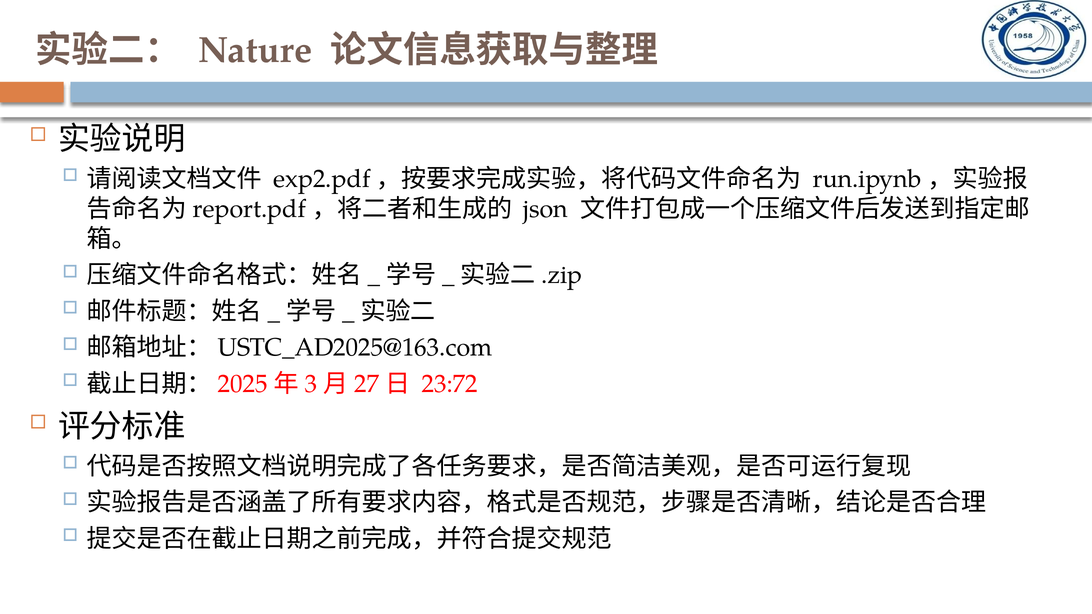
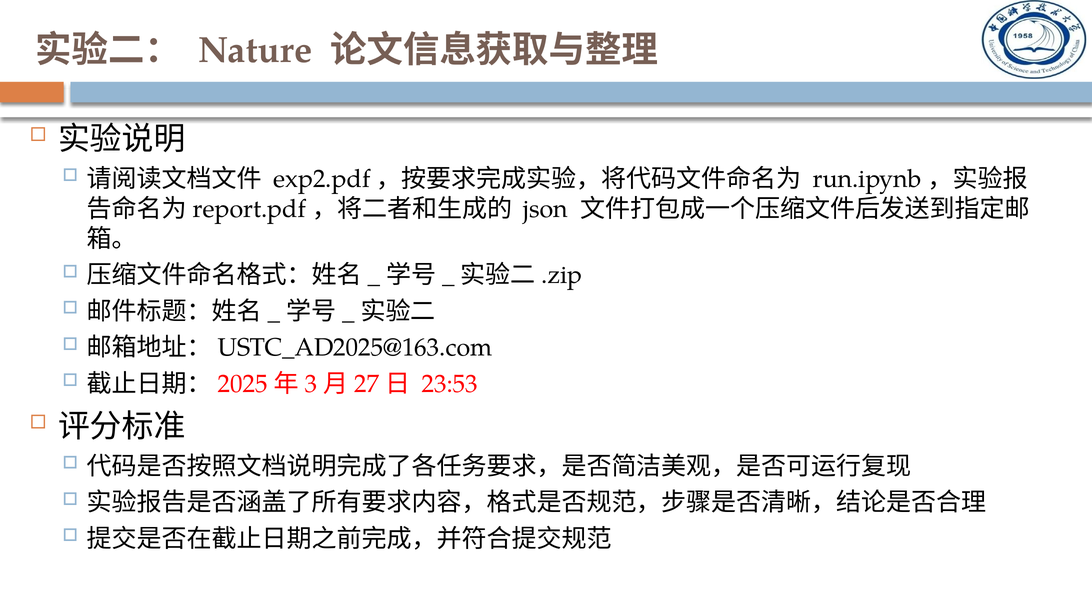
23:72: 23:72 -> 23:53
